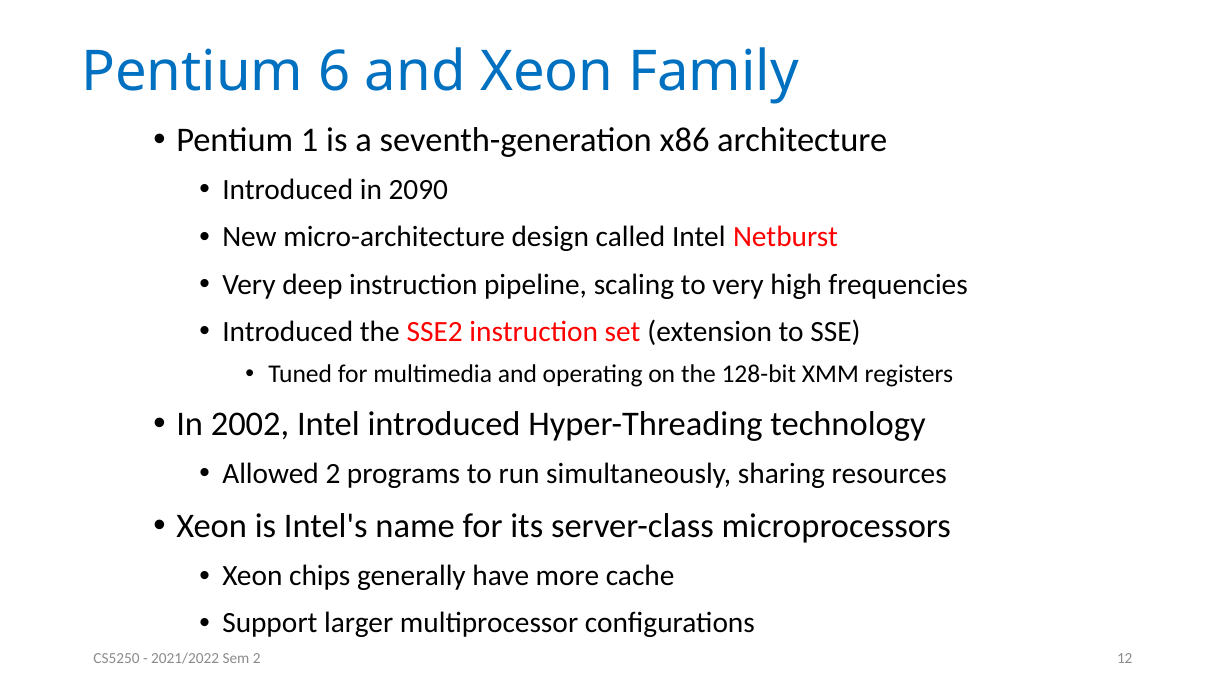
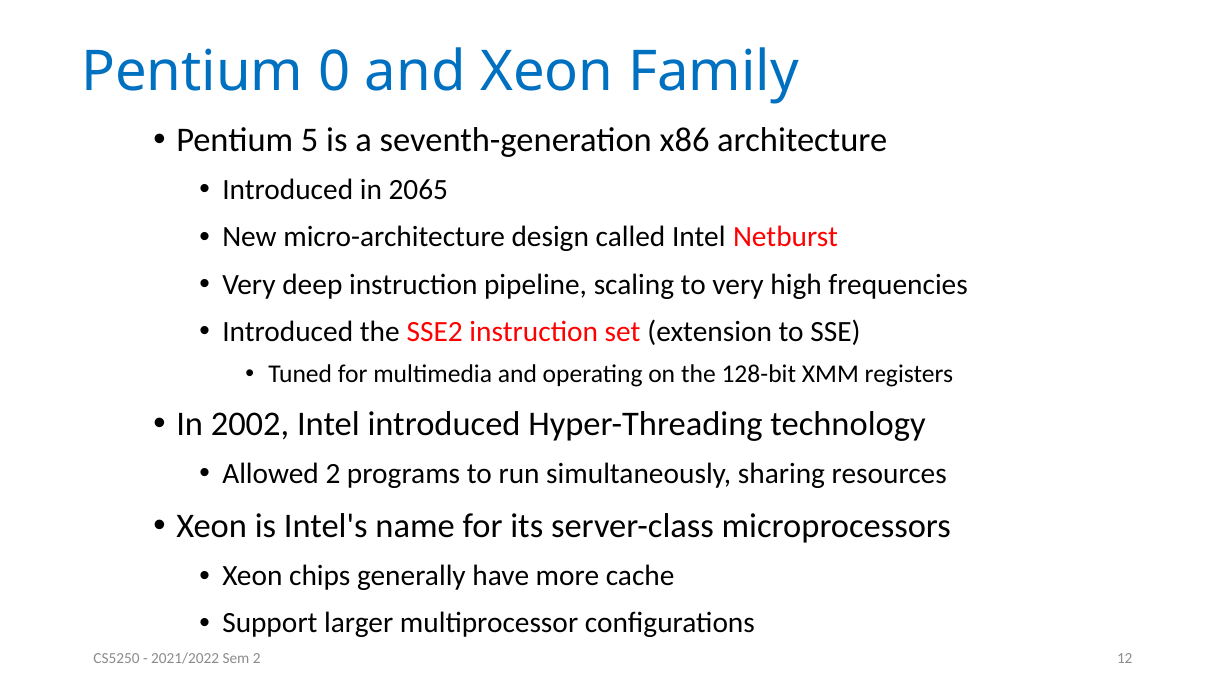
6: 6 -> 0
1: 1 -> 5
2090: 2090 -> 2065
